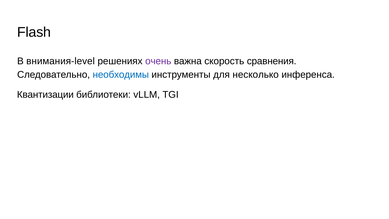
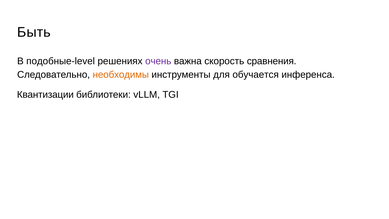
Flash: Flash -> Быть
внимания-level: внимания-level -> подобные-level
необходимы colour: blue -> orange
несколько: несколько -> обучается
